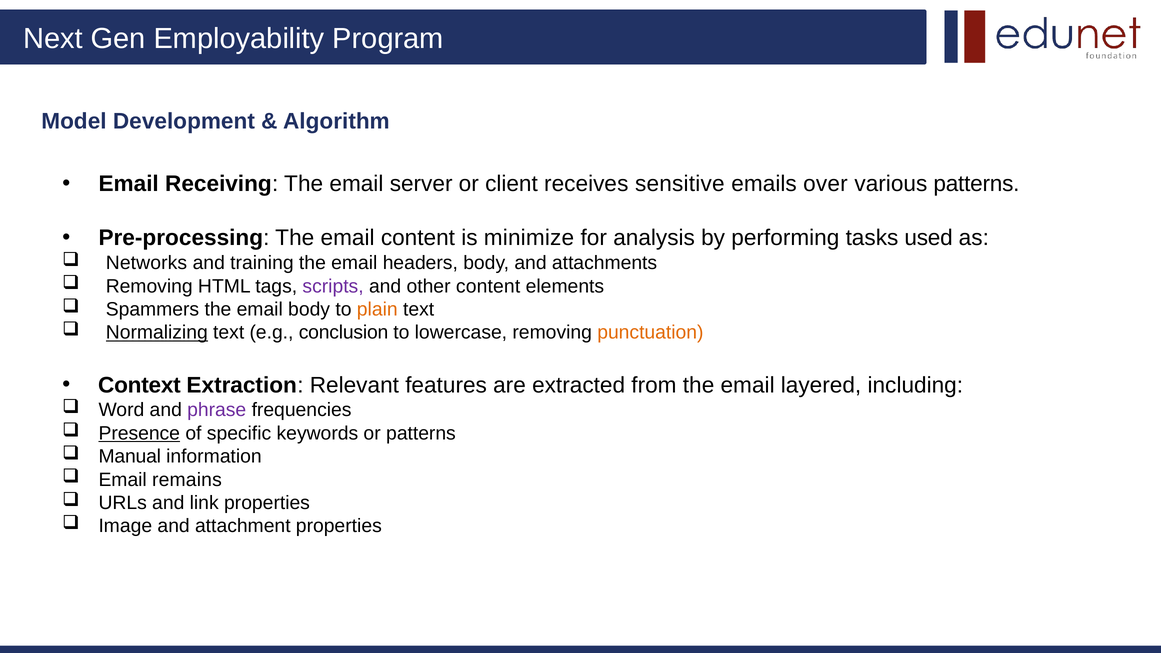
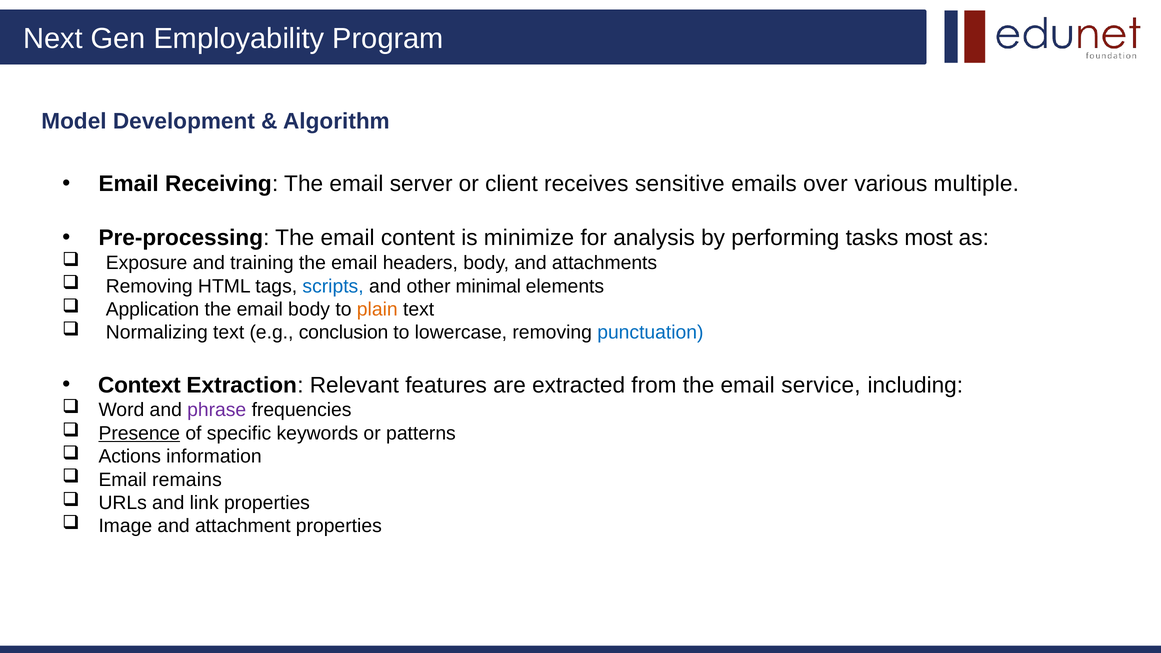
various patterns: patterns -> multiple
used: used -> most
Networks: Networks -> Exposure
scripts colour: purple -> blue
other content: content -> minimal
Spammers: Spammers -> Application
Normalizing underline: present -> none
punctuation colour: orange -> blue
layered: layered -> service
Manual: Manual -> Actions
